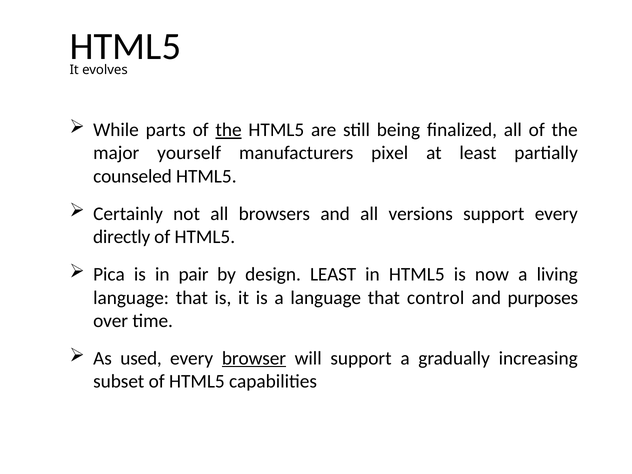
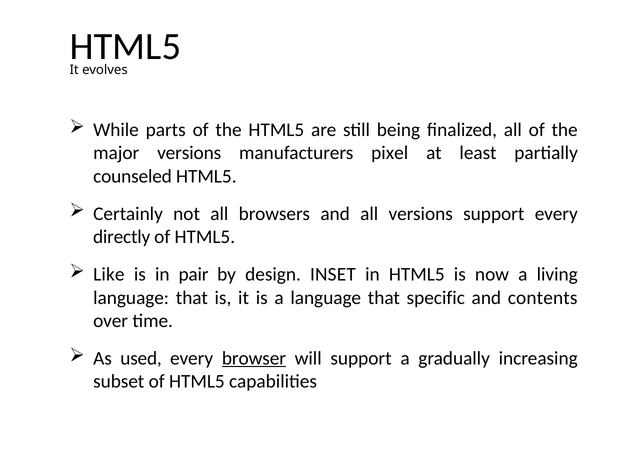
the at (229, 130) underline: present -> none
major yourself: yourself -> versions
Pica: Pica -> Like
design LEAST: LEAST -> INSET
control: control -> specific
purposes: purposes -> contents
